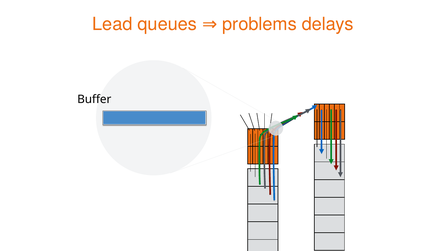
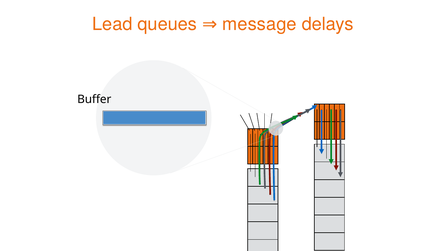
problems: problems -> message
